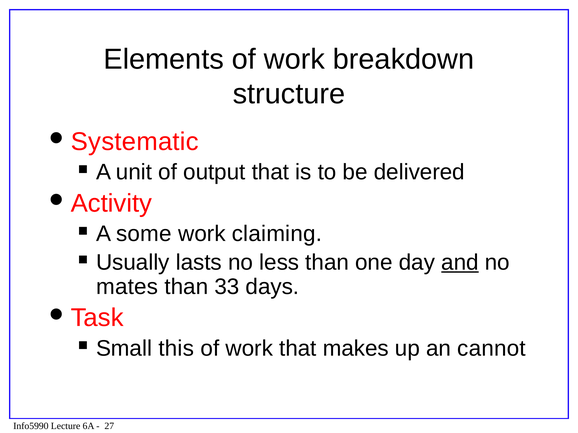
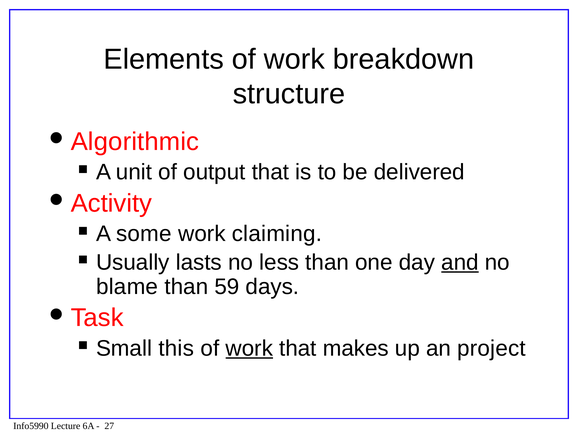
Systematic: Systematic -> Algorithmic
mates: mates -> blame
33: 33 -> 59
work at (249, 349) underline: none -> present
cannot: cannot -> project
